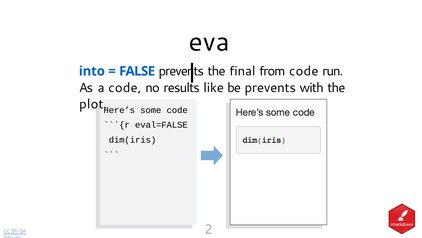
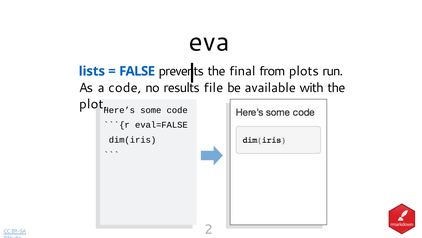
into: into -> lists
from code: code -> plots
like: like -> file
be prevents: prevents -> available
